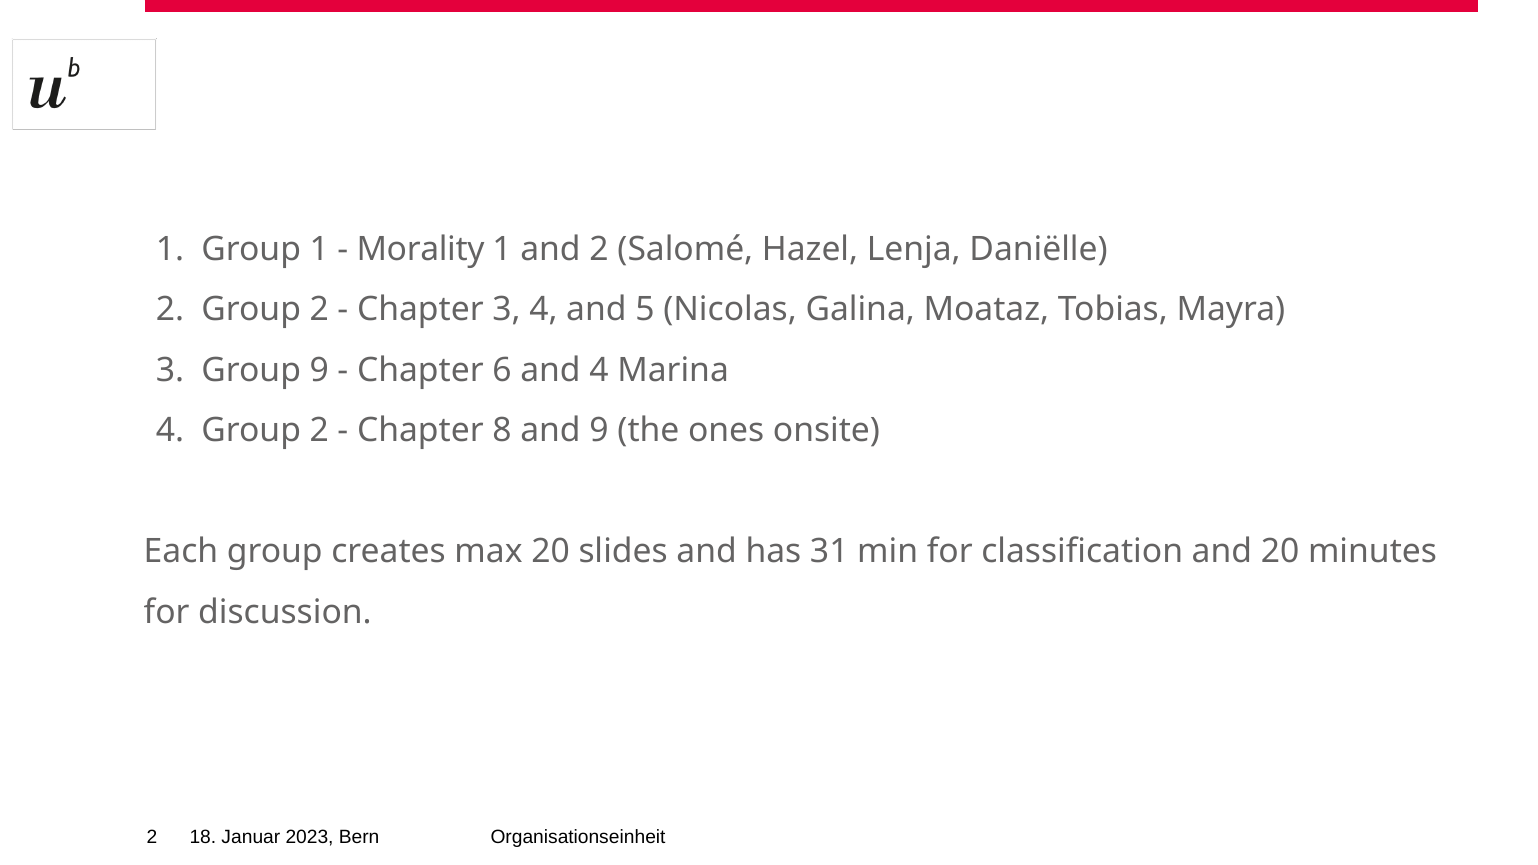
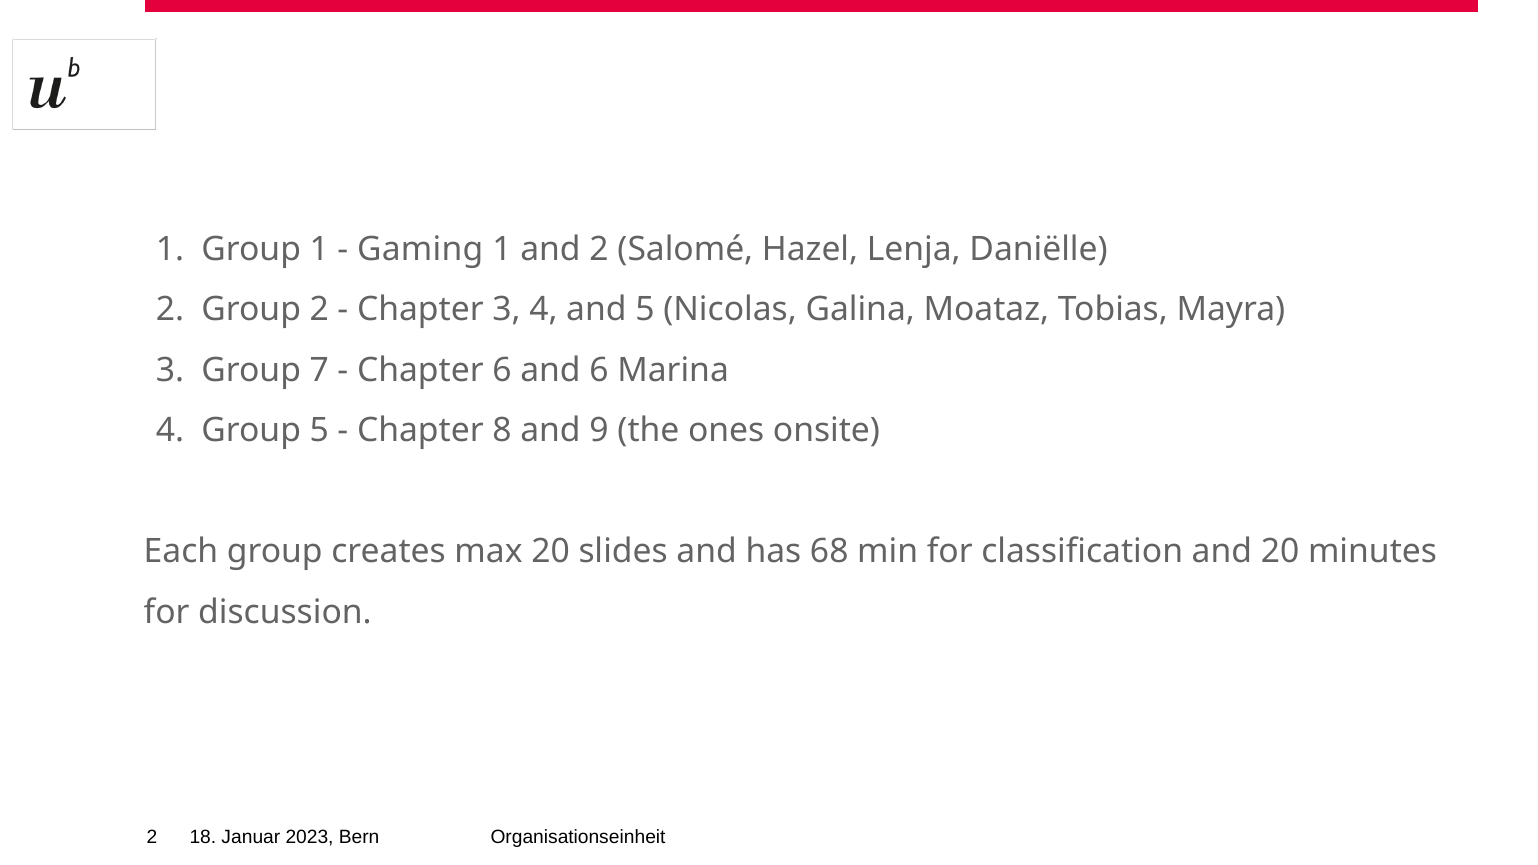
Morality: Morality -> Gaming
Group 9: 9 -> 7
and 4: 4 -> 6
4 Group 2: 2 -> 5
31: 31 -> 68
